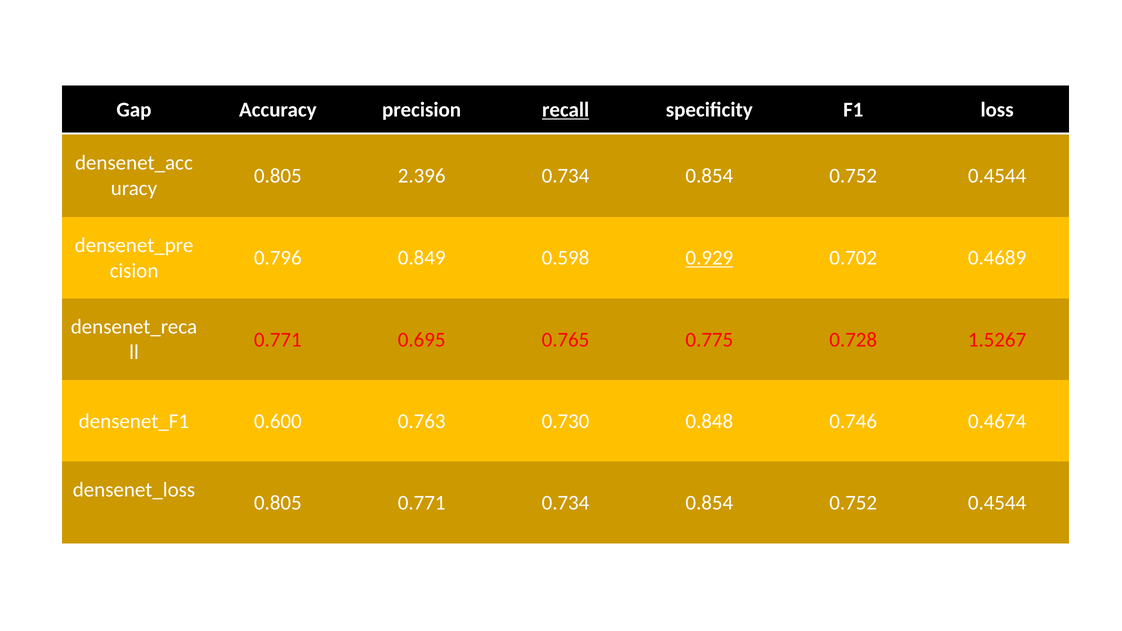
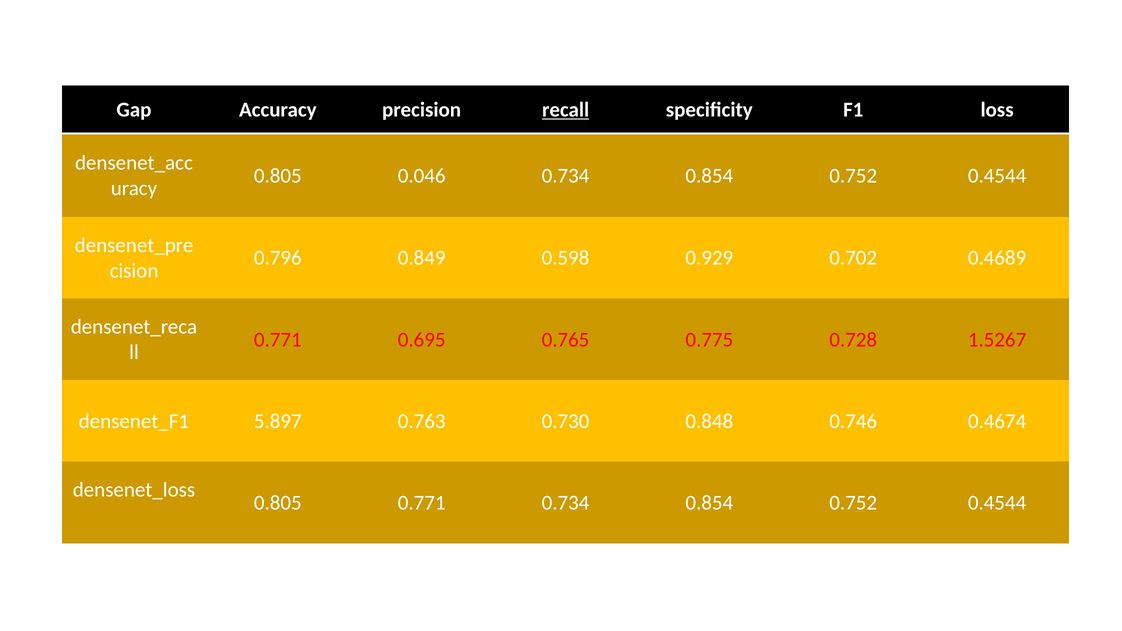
2.396: 2.396 -> 0.046
0.929 underline: present -> none
0.600: 0.600 -> 5.897
